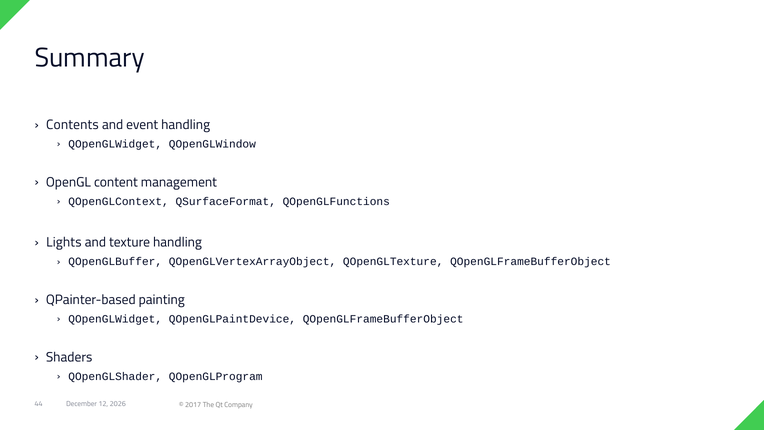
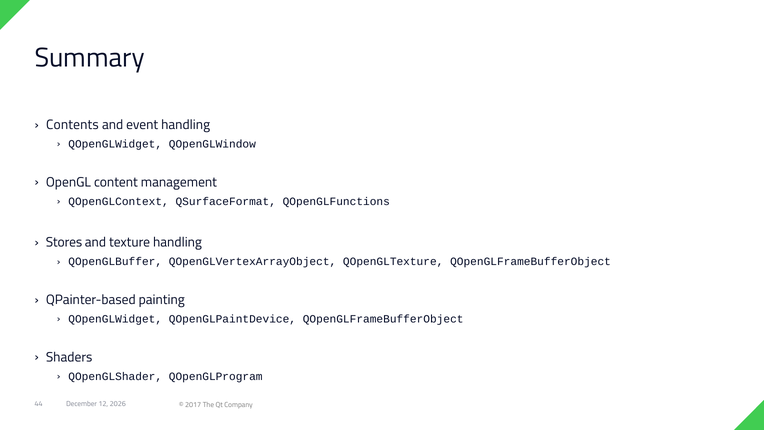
Lights: Lights -> Stores
